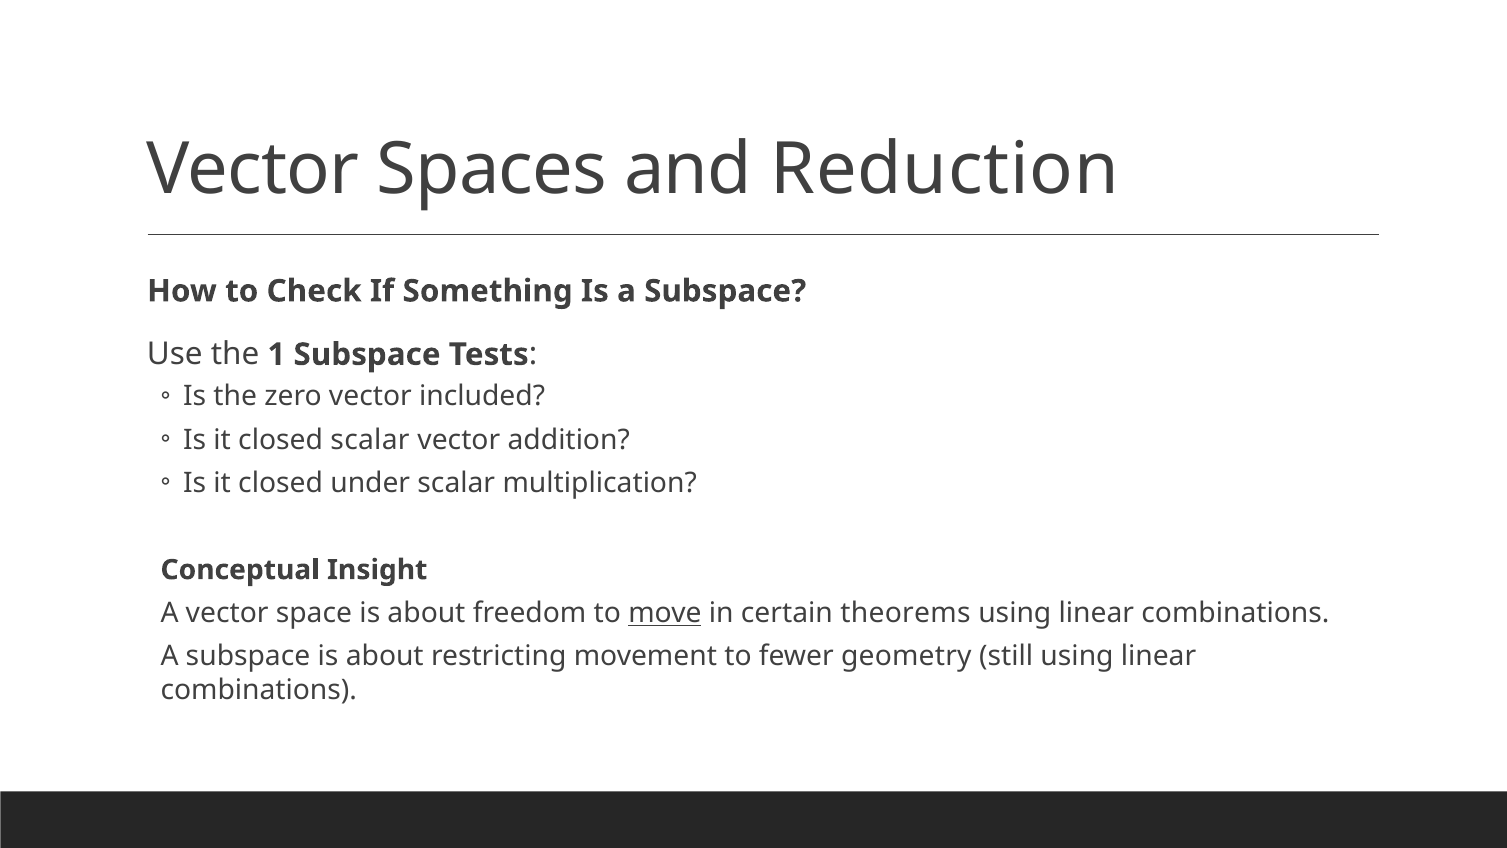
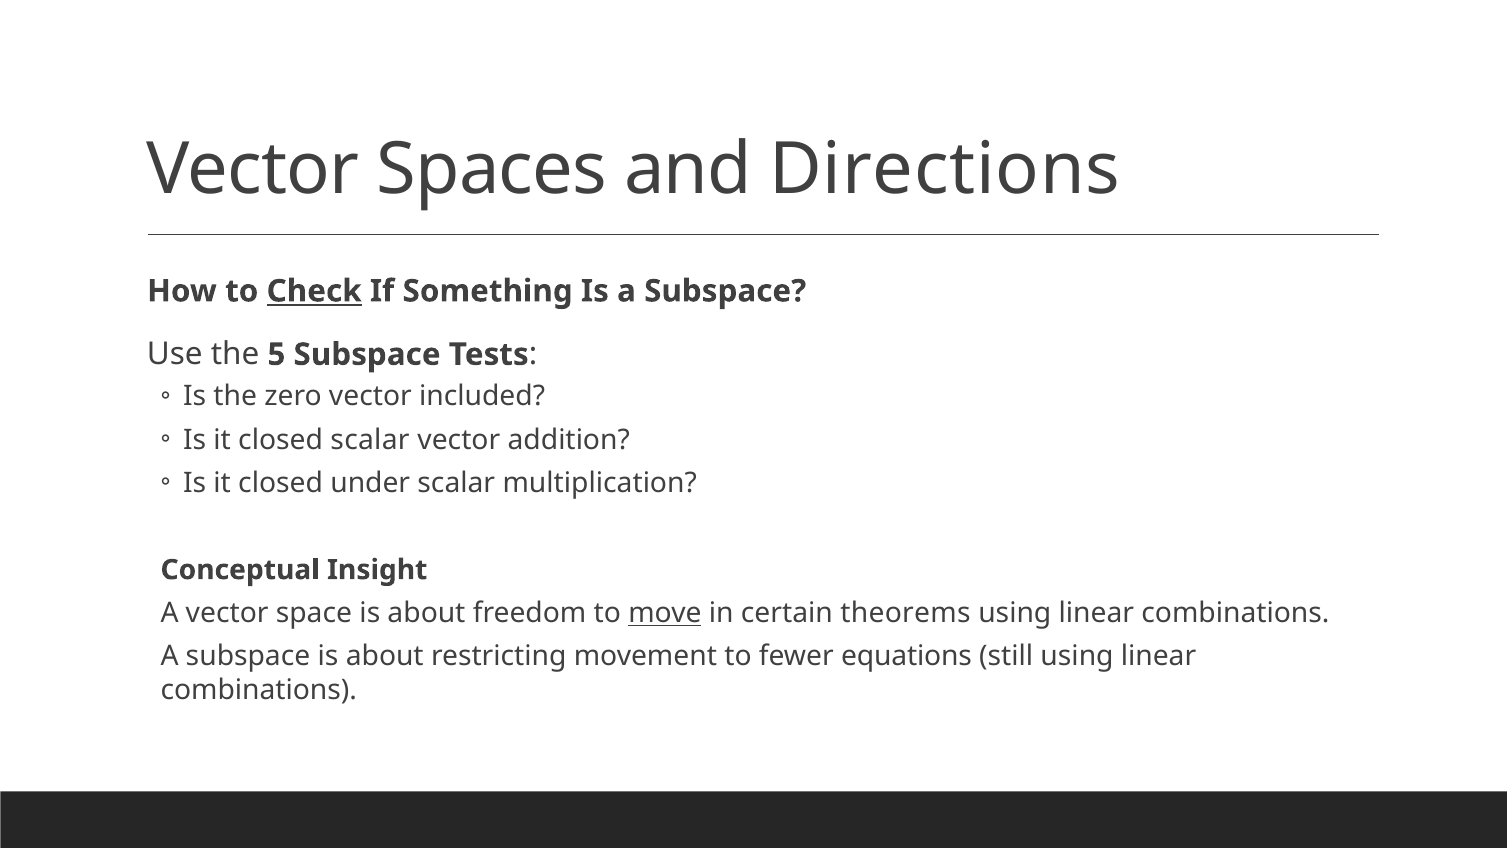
Reduction: Reduction -> Directions
Check underline: none -> present
1: 1 -> 5
geometry: geometry -> equations
